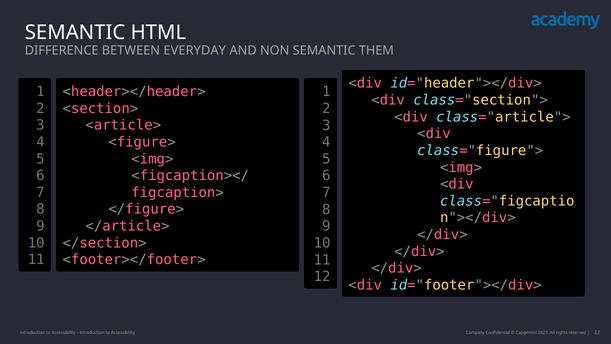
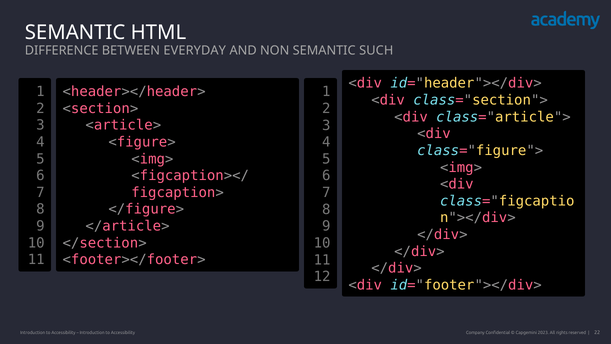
THEM: THEM -> SUCH
